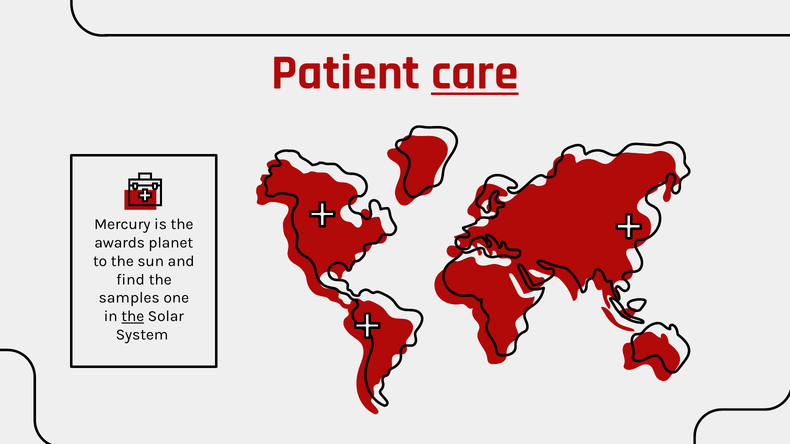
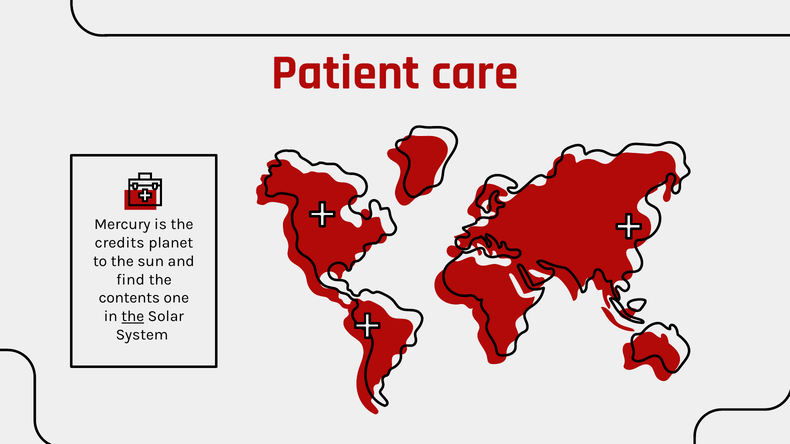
care underline: present -> none
awards: awards -> credits
samples: samples -> contents
